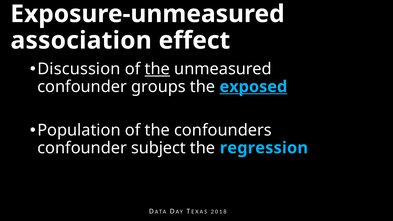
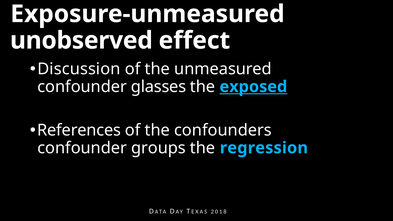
association: association -> unobserved
the at (157, 69) underline: present -> none
groups: groups -> glasses
Population: Population -> References
subject: subject -> groups
